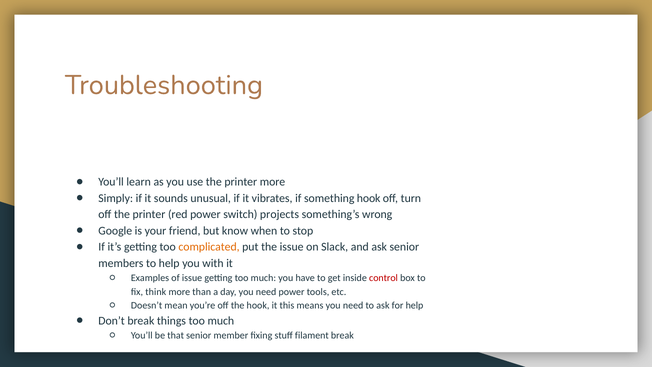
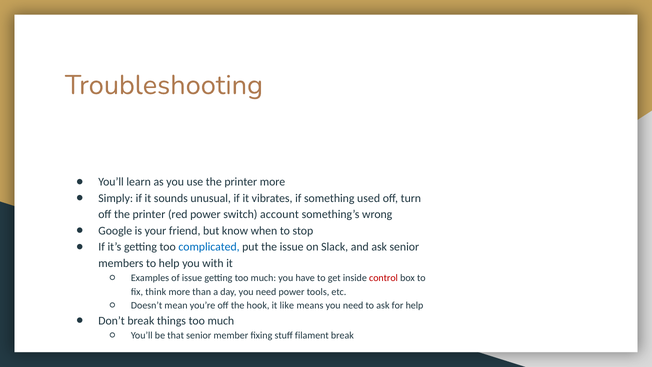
something hook: hook -> used
projects: projects -> account
complicated colour: orange -> blue
this: this -> like
